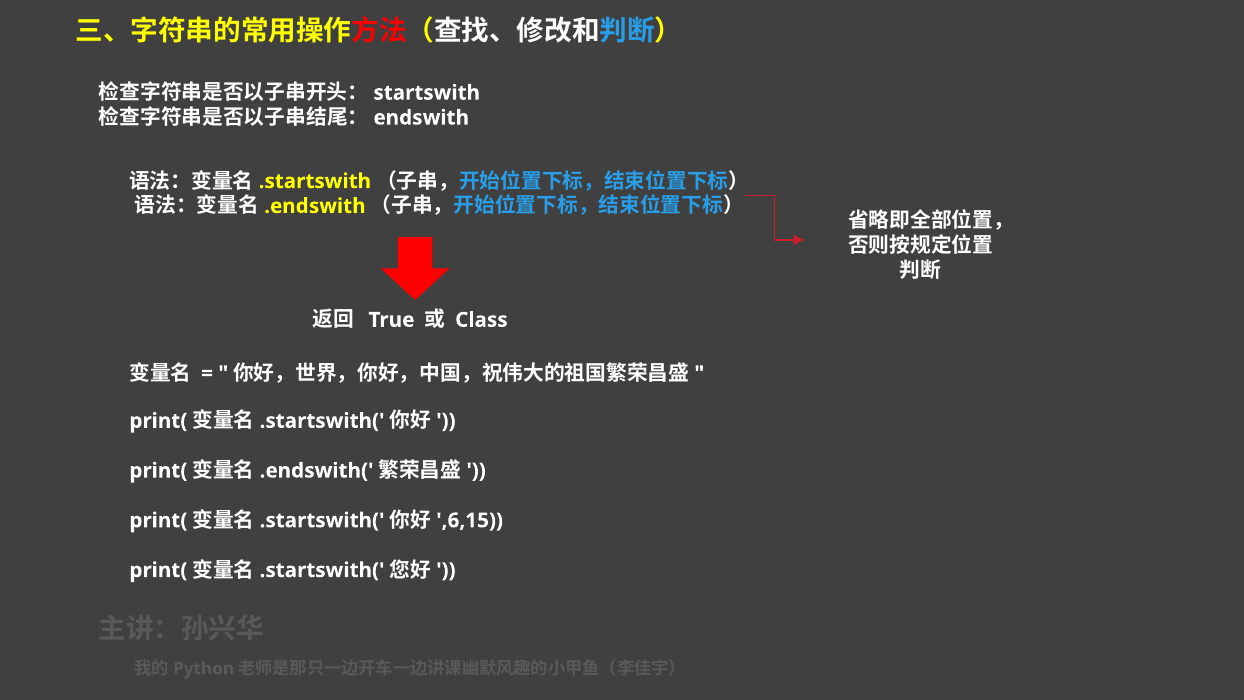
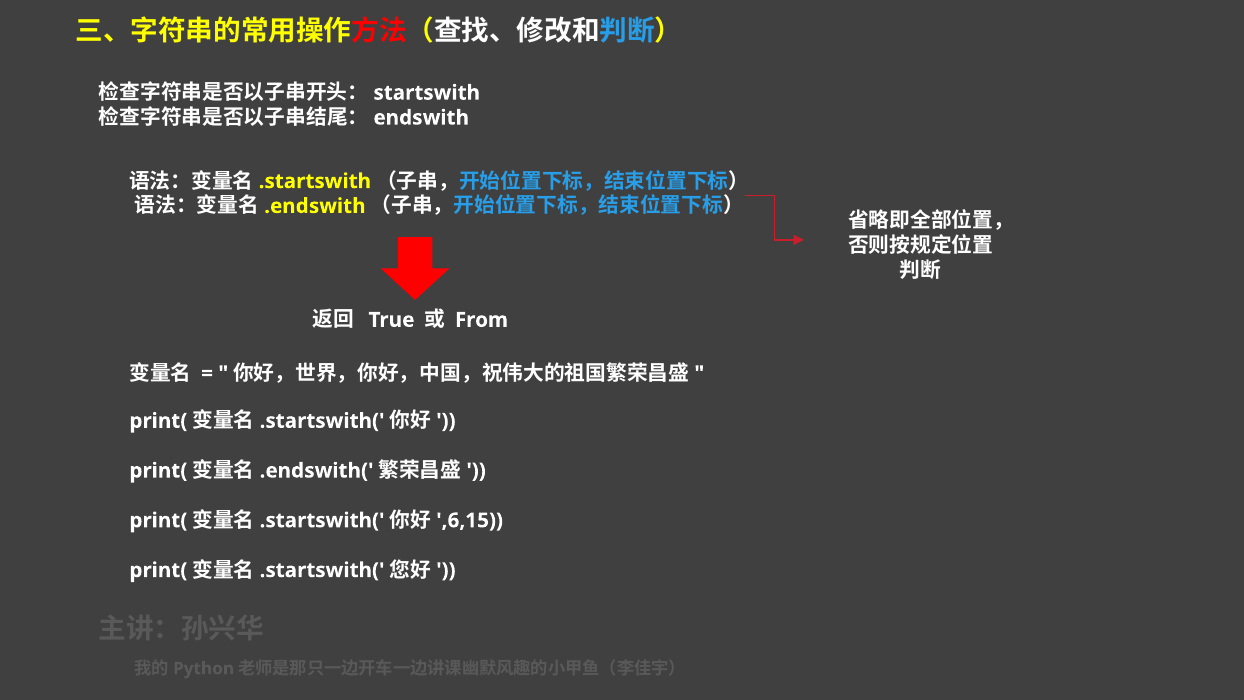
Class: Class -> From
